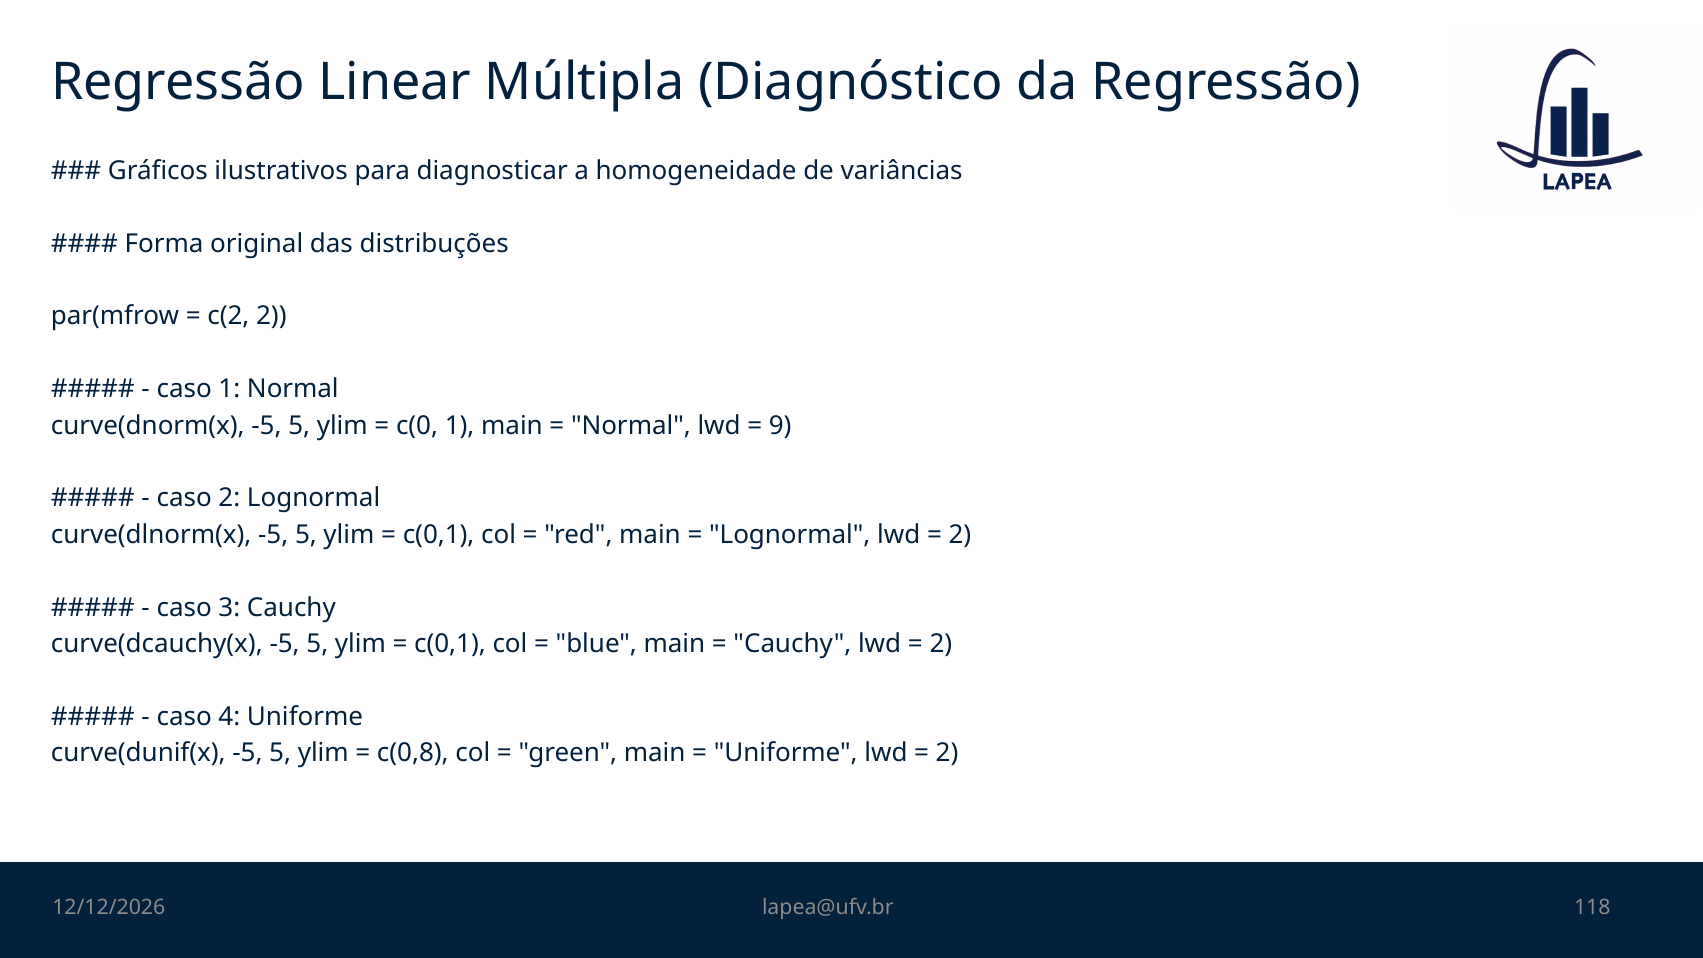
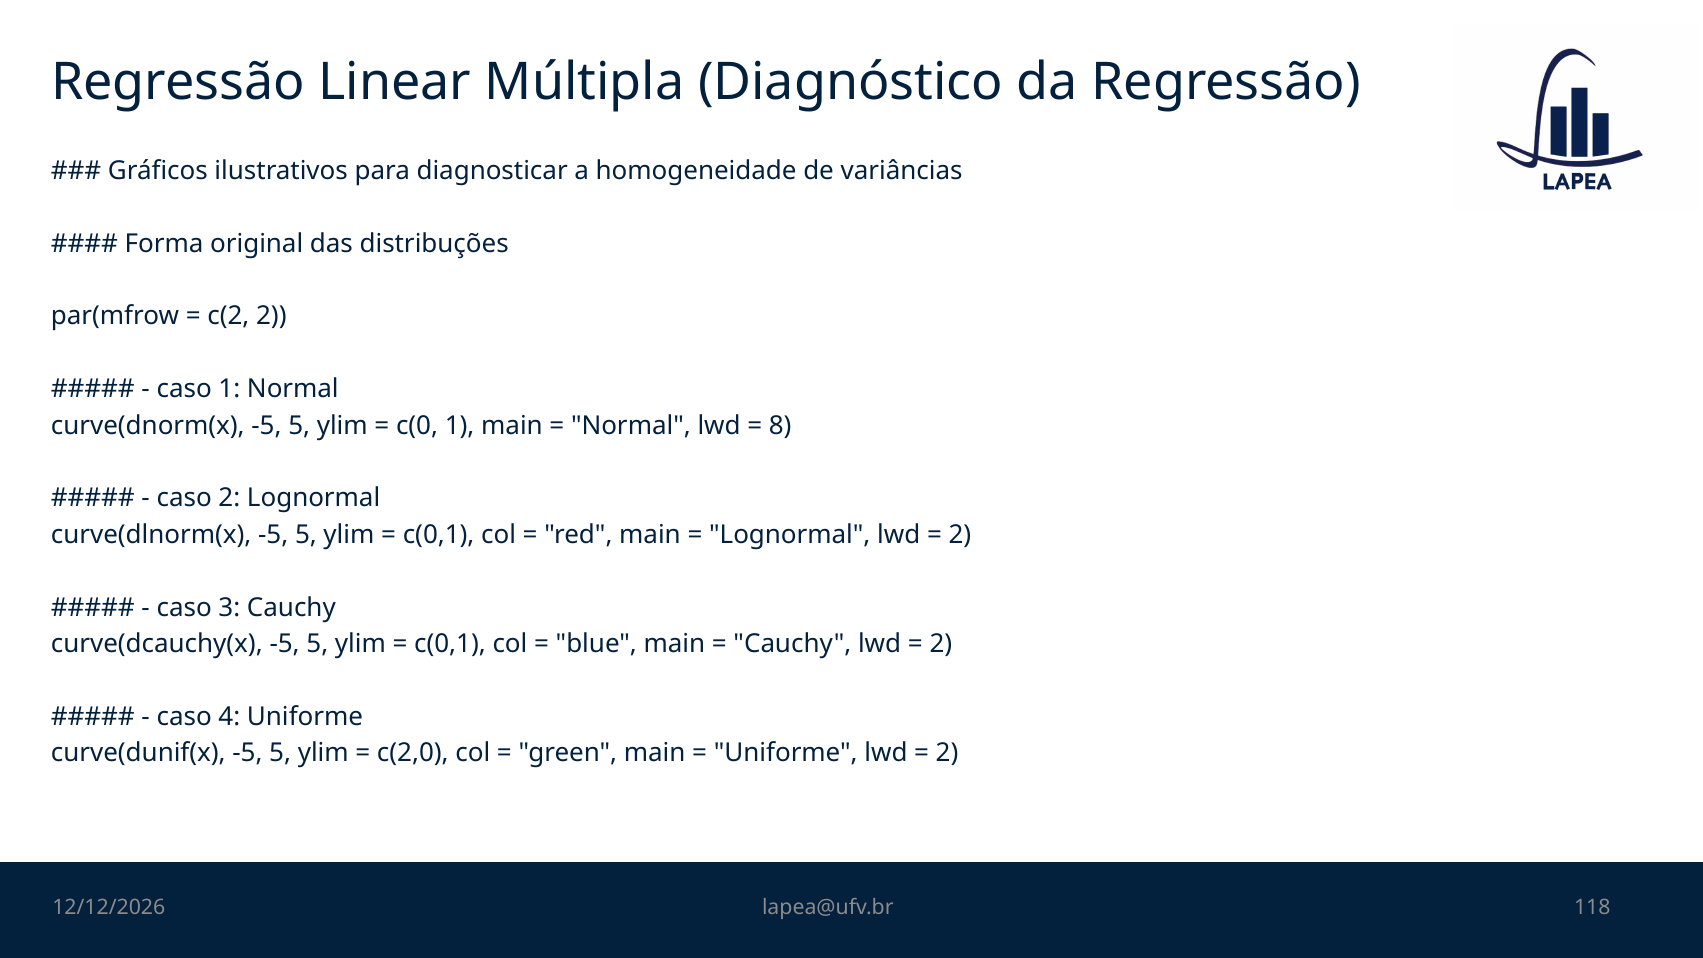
9: 9 -> 8
c(0,8: c(0,8 -> c(2,0
